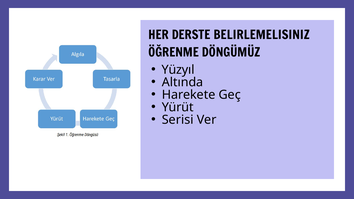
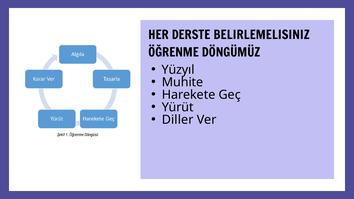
Altında: Altında -> Muhite
Serisi: Serisi -> Diller
